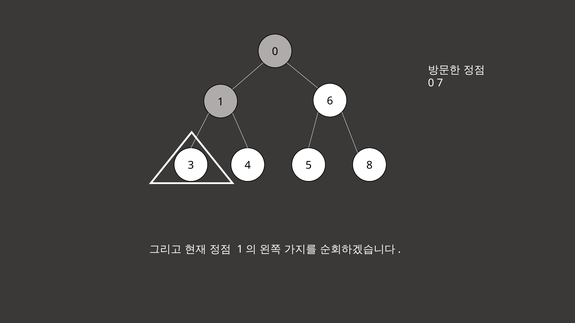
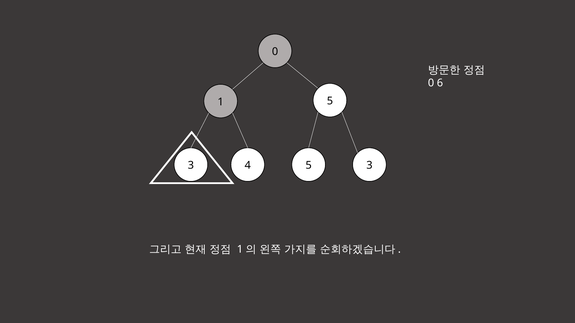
7: 7 -> 6
1 6: 6 -> 5
4 8: 8 -> 3
